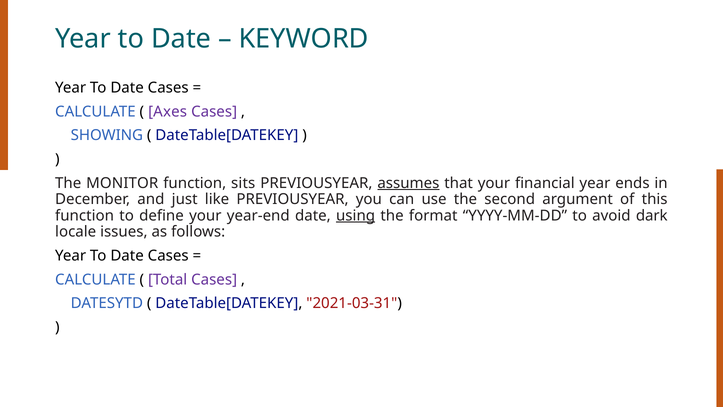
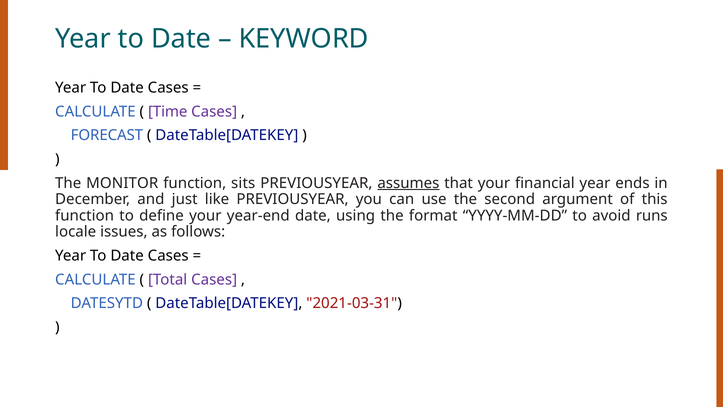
Axes: Axes -> Time
SHOWING: SHOWING -> FORECAST
using underline: present -> none
dark: dark -> runs
